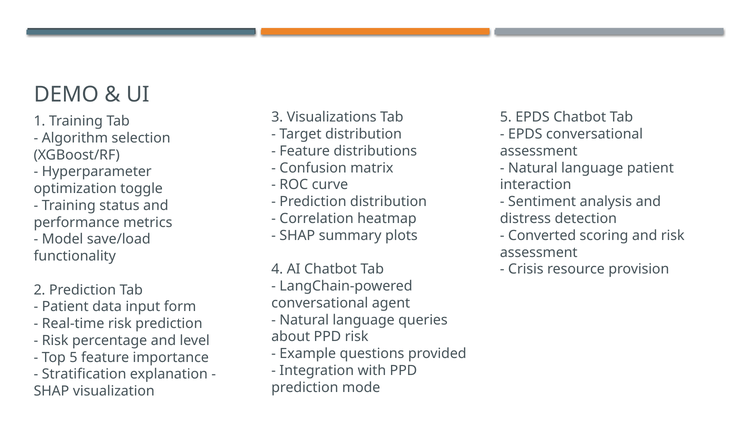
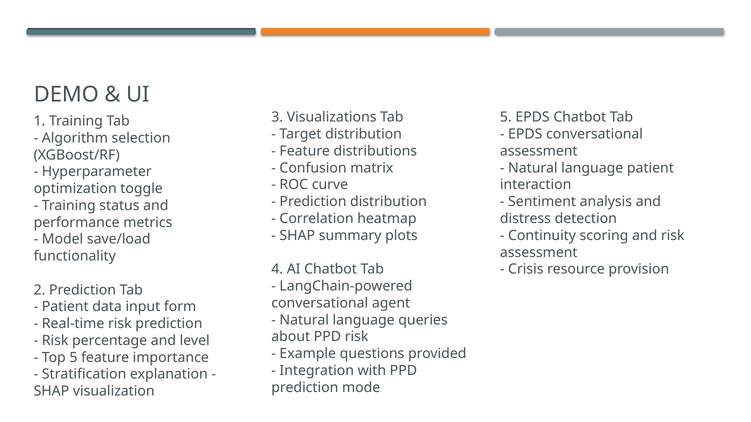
Converted: Converted -> Continuity
